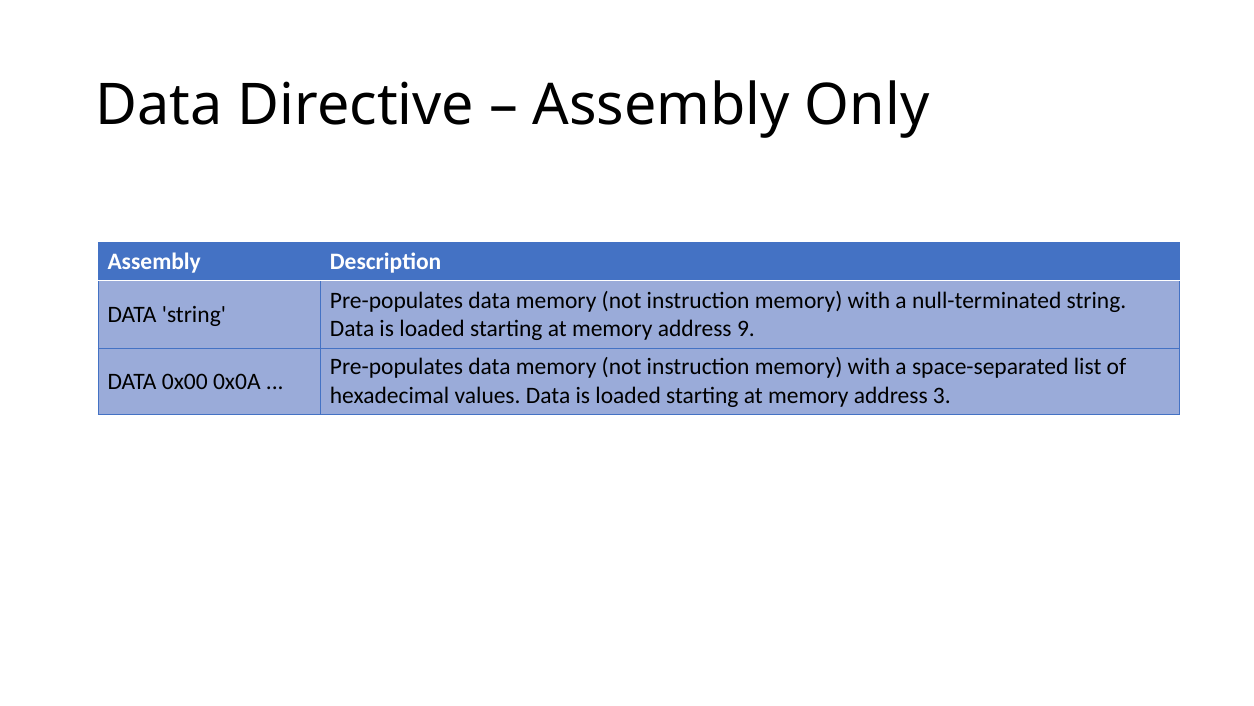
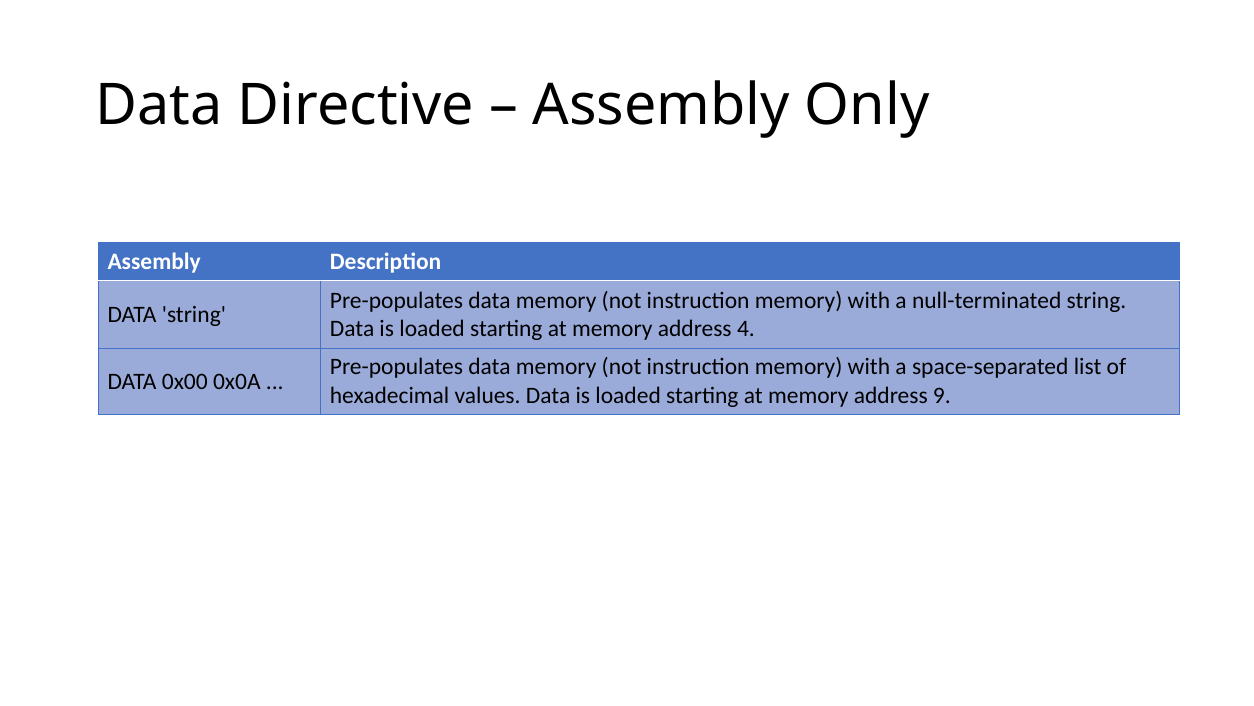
9: 9 -> 4
3: 3 -> 9
